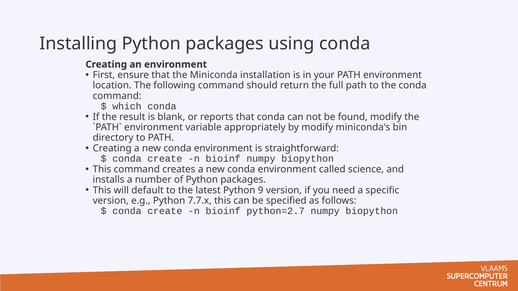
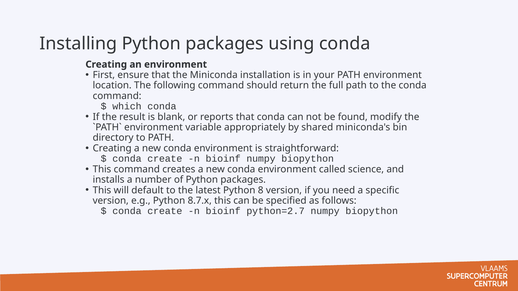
by modify: modify -> shared
9: 9 -> 8
7.7.x: 7.7.x -> 8.7.x
